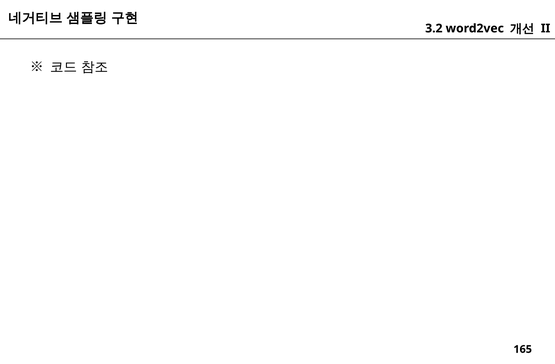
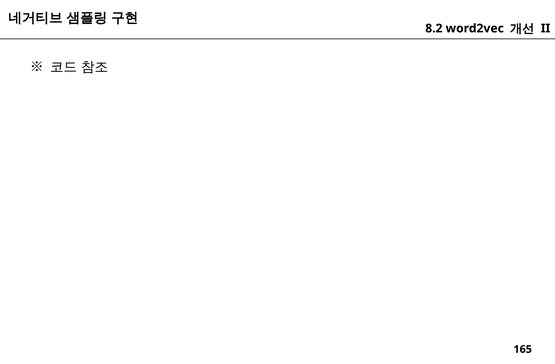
3.2: 3.2 -> 8.2
